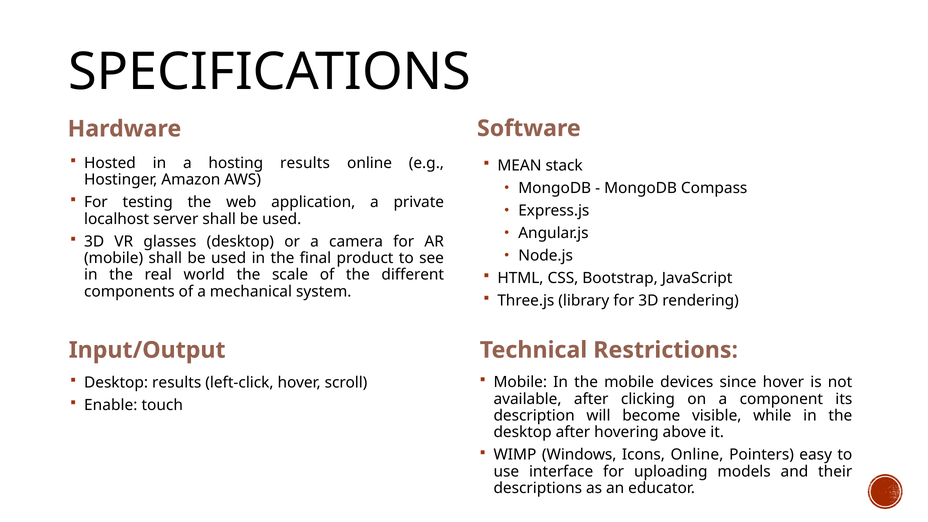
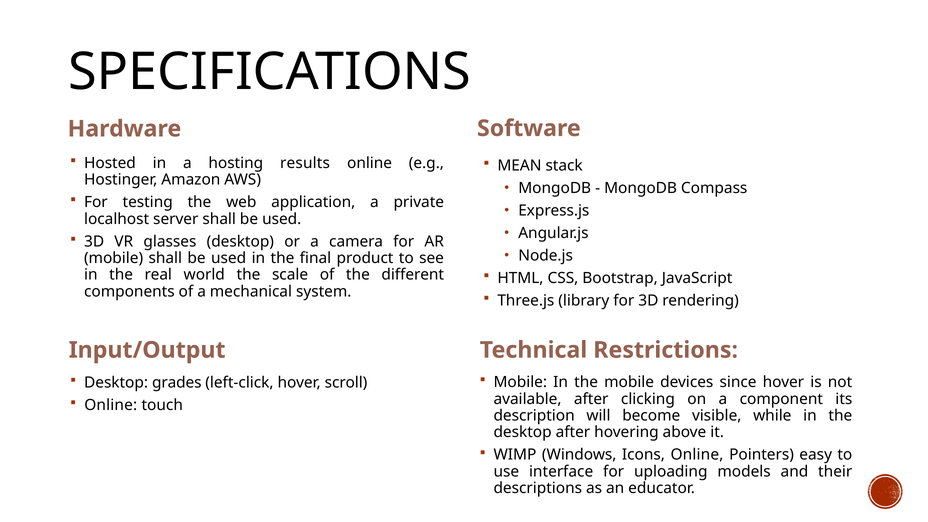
Desktop results: results -> grades
Enable at (111, 405): Enable -> Online
